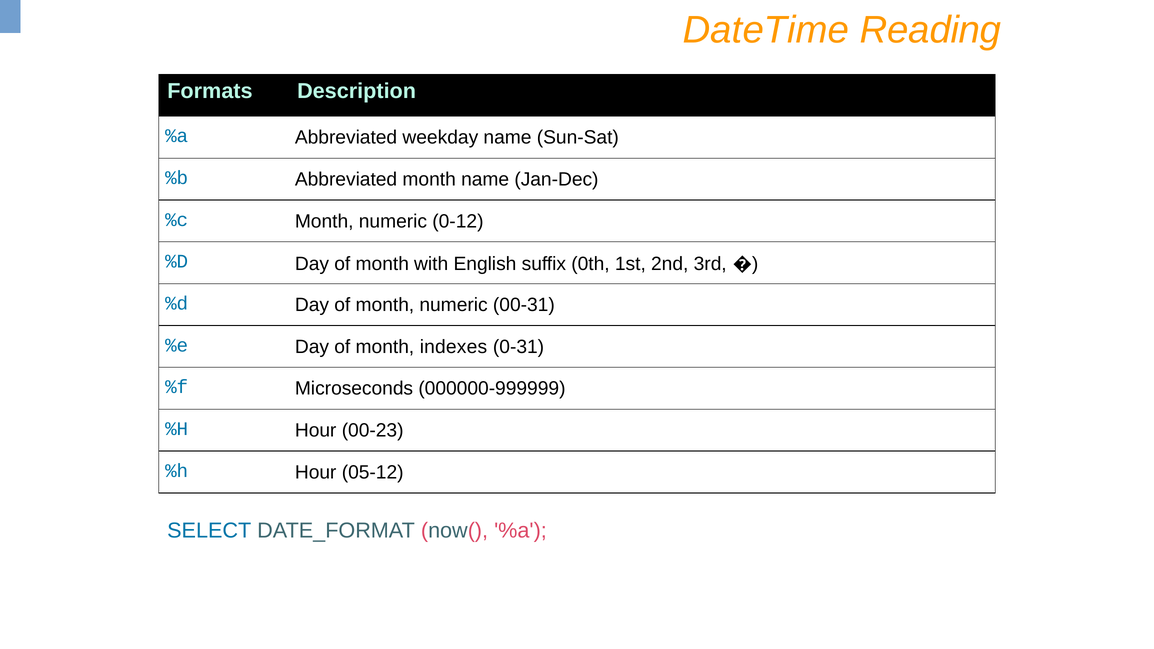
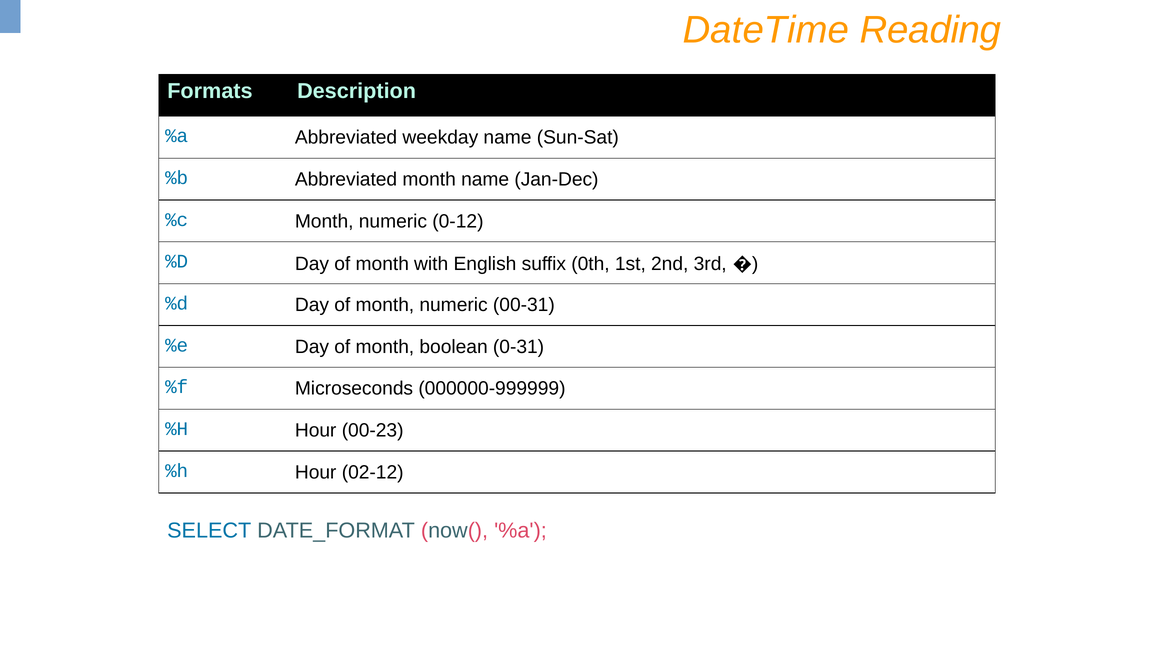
indexes: indexes -> boolean
05-12: 05-12 -> 02-12
